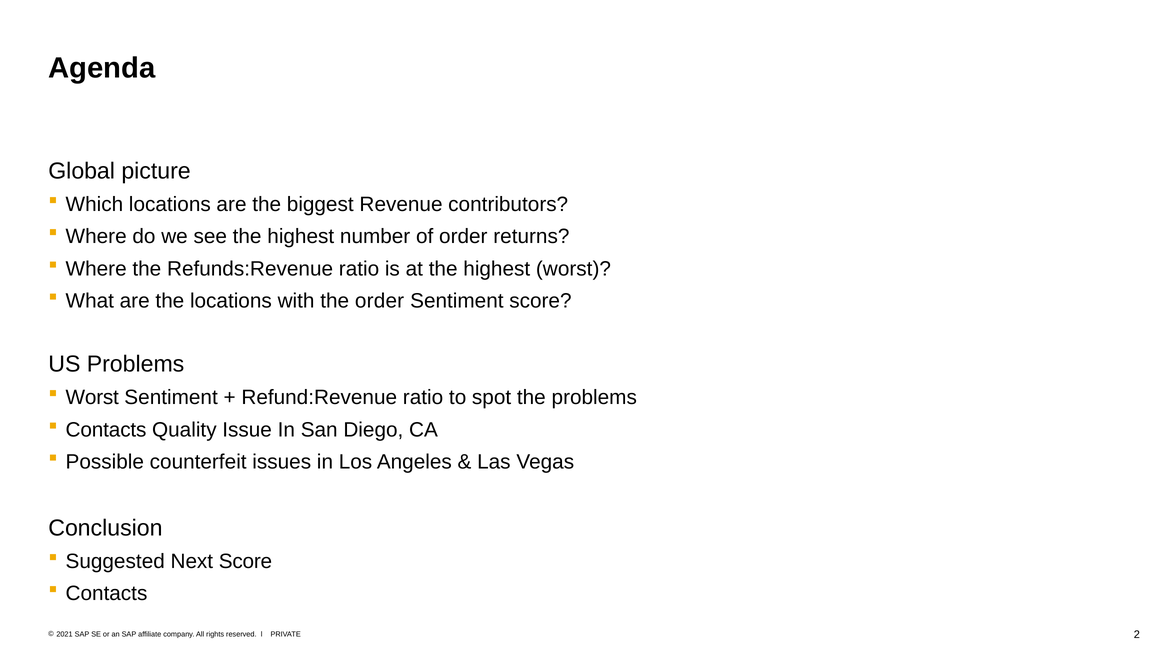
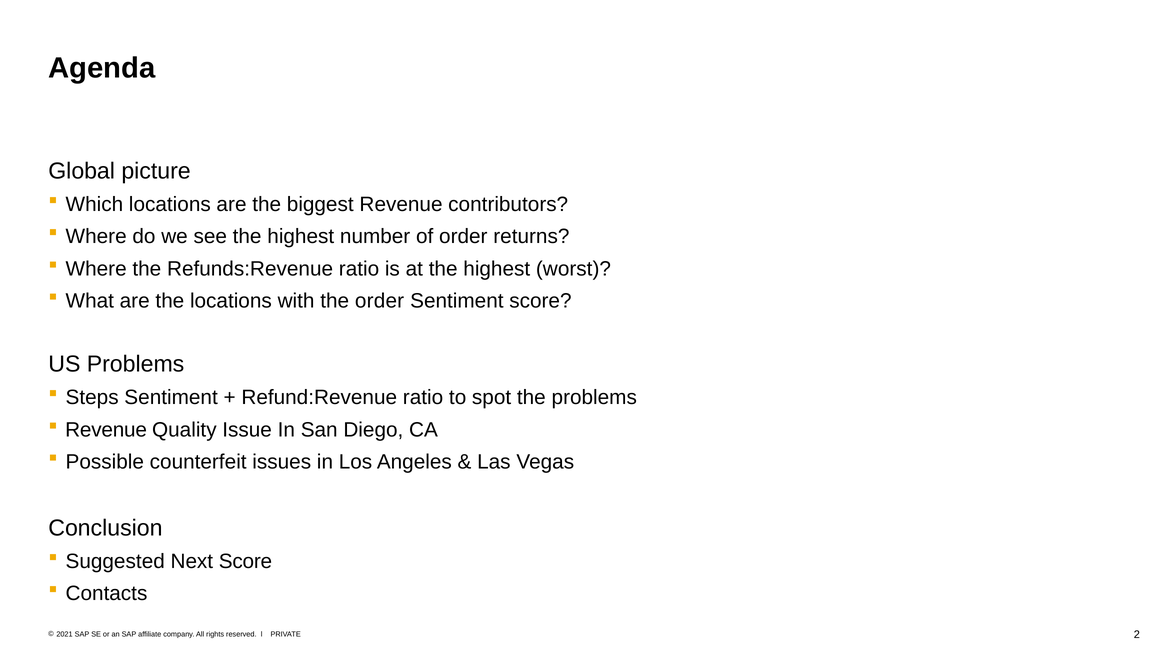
Worst at (92, 397): Worst -> Steps
Contacts at (106, 430): Contacts -> Revenue
